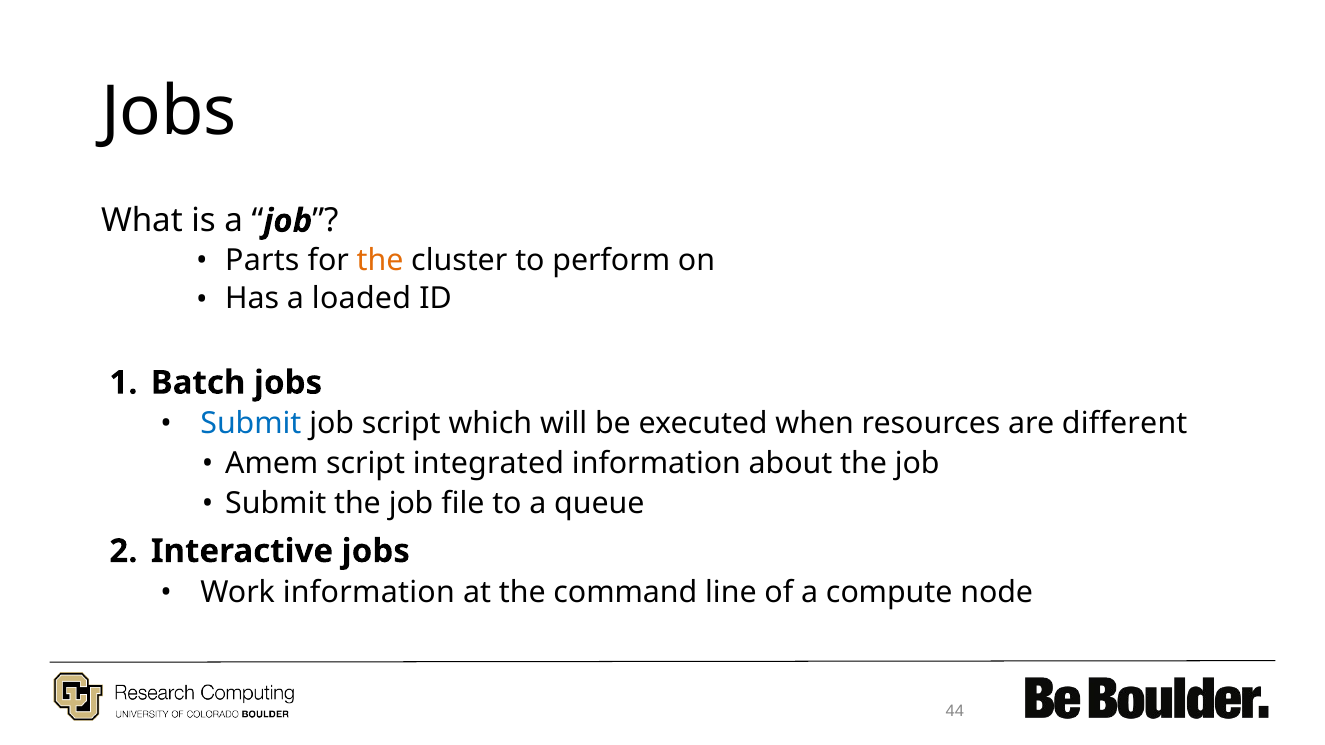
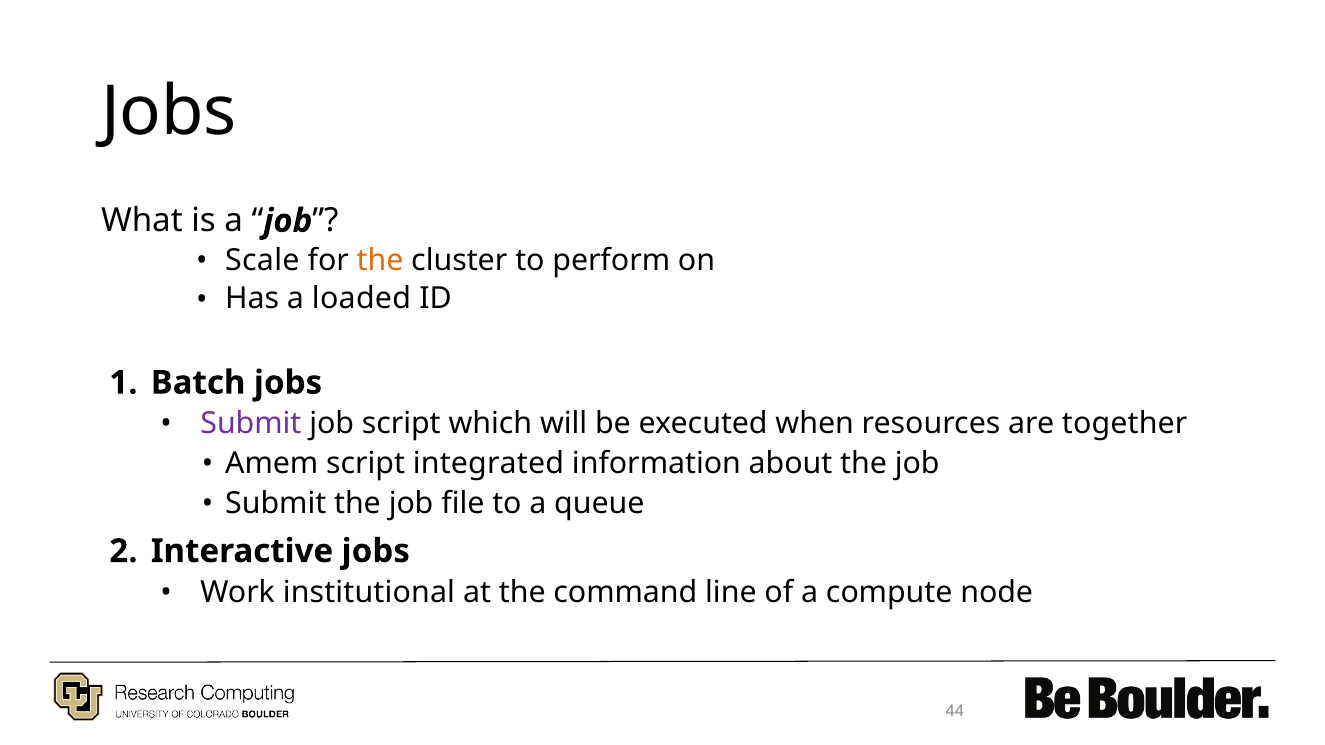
Parts: Parts -> Scale
Submit at (251, 424) colour: blue -> purple
different: different -> together
Work information: information -> institutional
